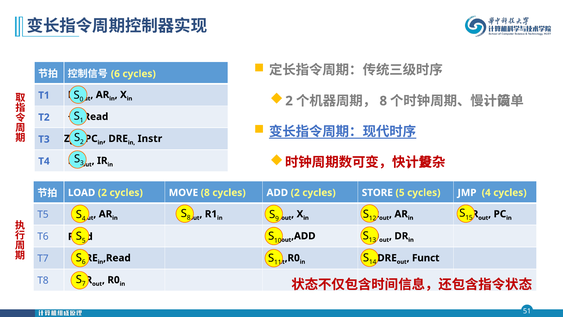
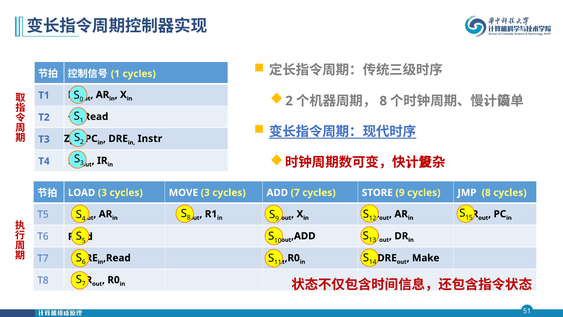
6 at (115, 74): 6 -> 1
LOAD 2: 2 -> 3
MOVE 8: 8 -> 3
ADD 2: 2 -> 7
STORE 5: 5 -> 9
JMP 4: 4 -> 8
Funct: Funct -> Make
